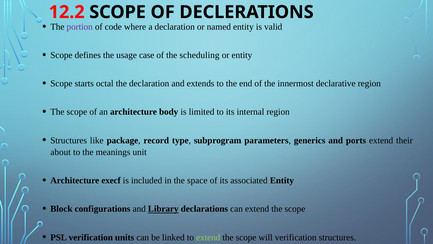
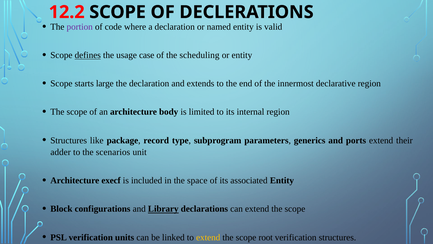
defines underline: none -> present
octal: octal -> large
about: about -> adder
meanings: meanings -> scenarios
extend at (208, 237) colour: light green -> yellow
will: will -> root
